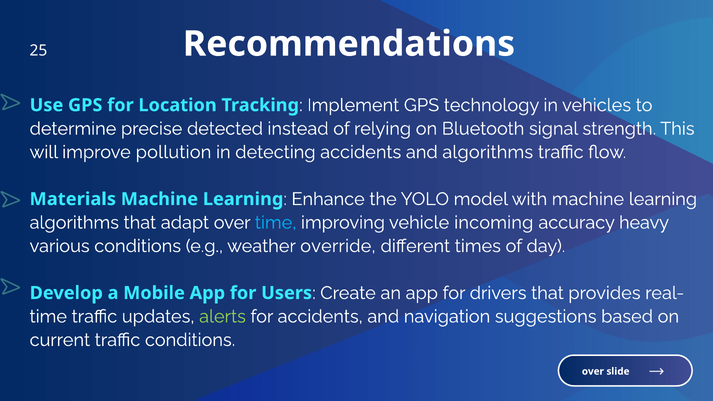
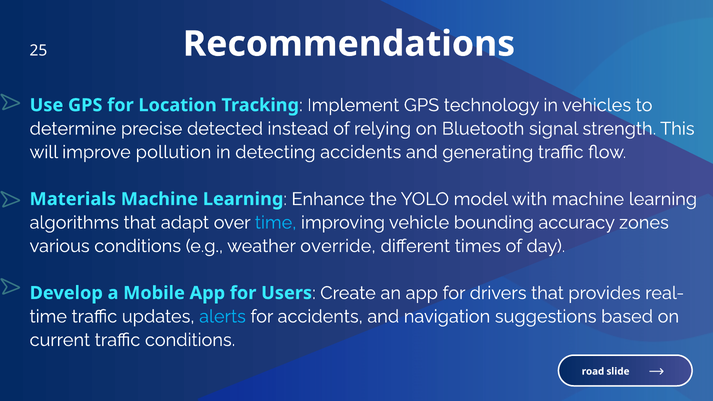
and algorithms: algorithms -> generating
incoming: incoming -> bounding
heavy: heavy -> zones
alerts colour: light green -> light blue
over at (593, 371): over -> road
